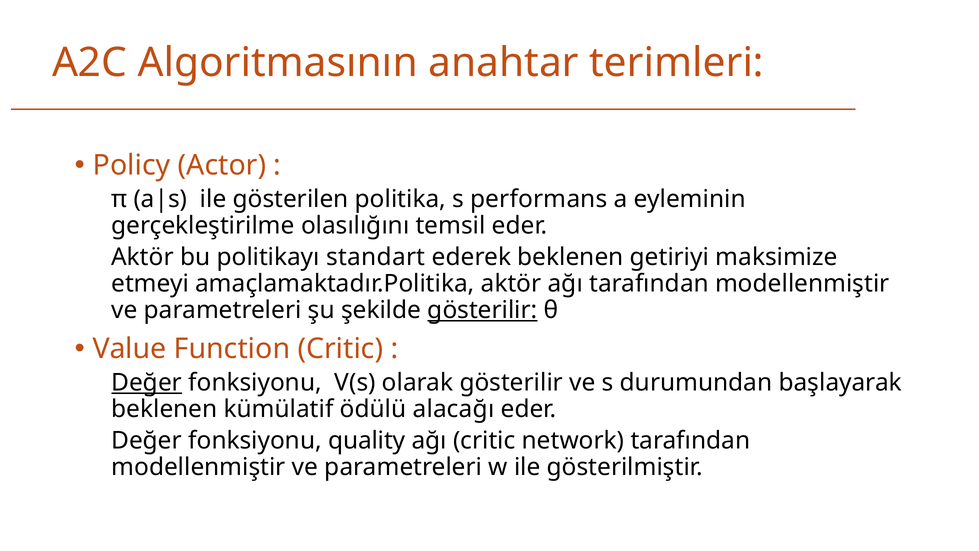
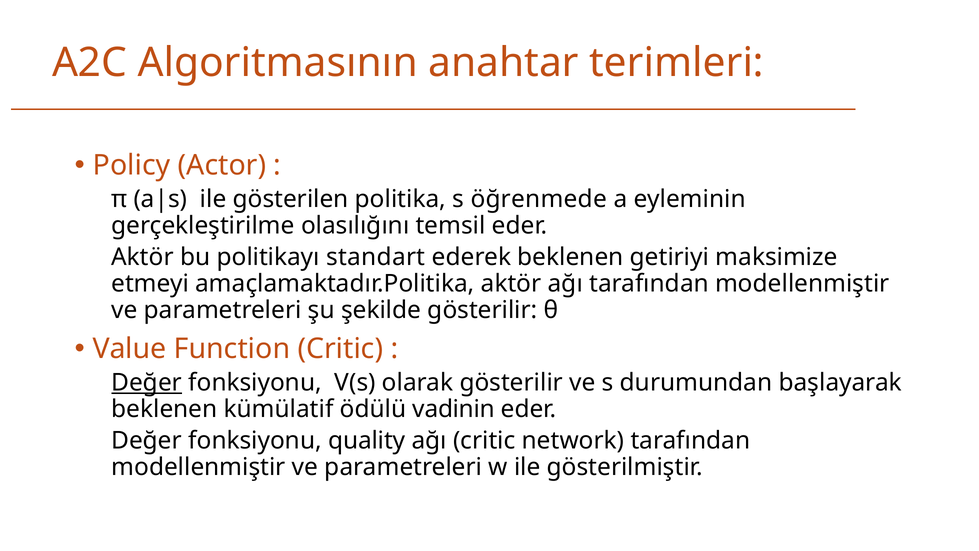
performans: performans -> öğrenmede
gösterilir at (482, 310) underline: present -> none
alacağı: alacağı -> vadinin
